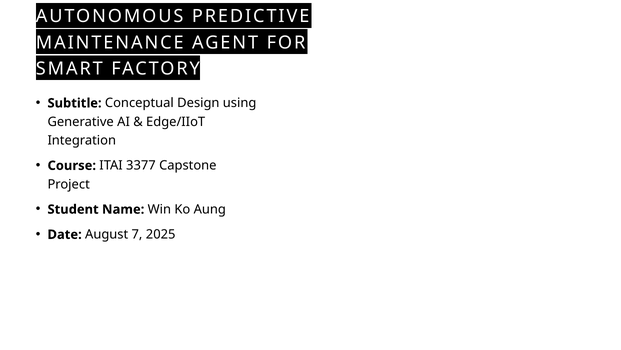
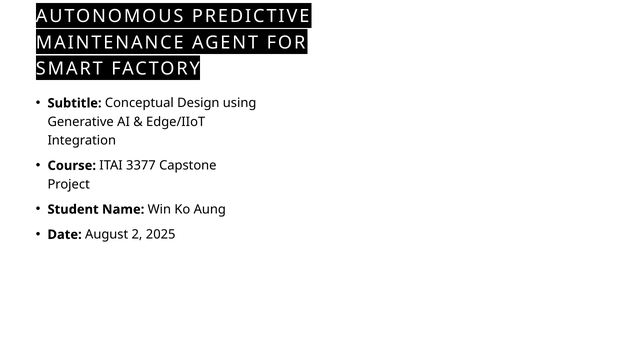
7: 7 -> 2
